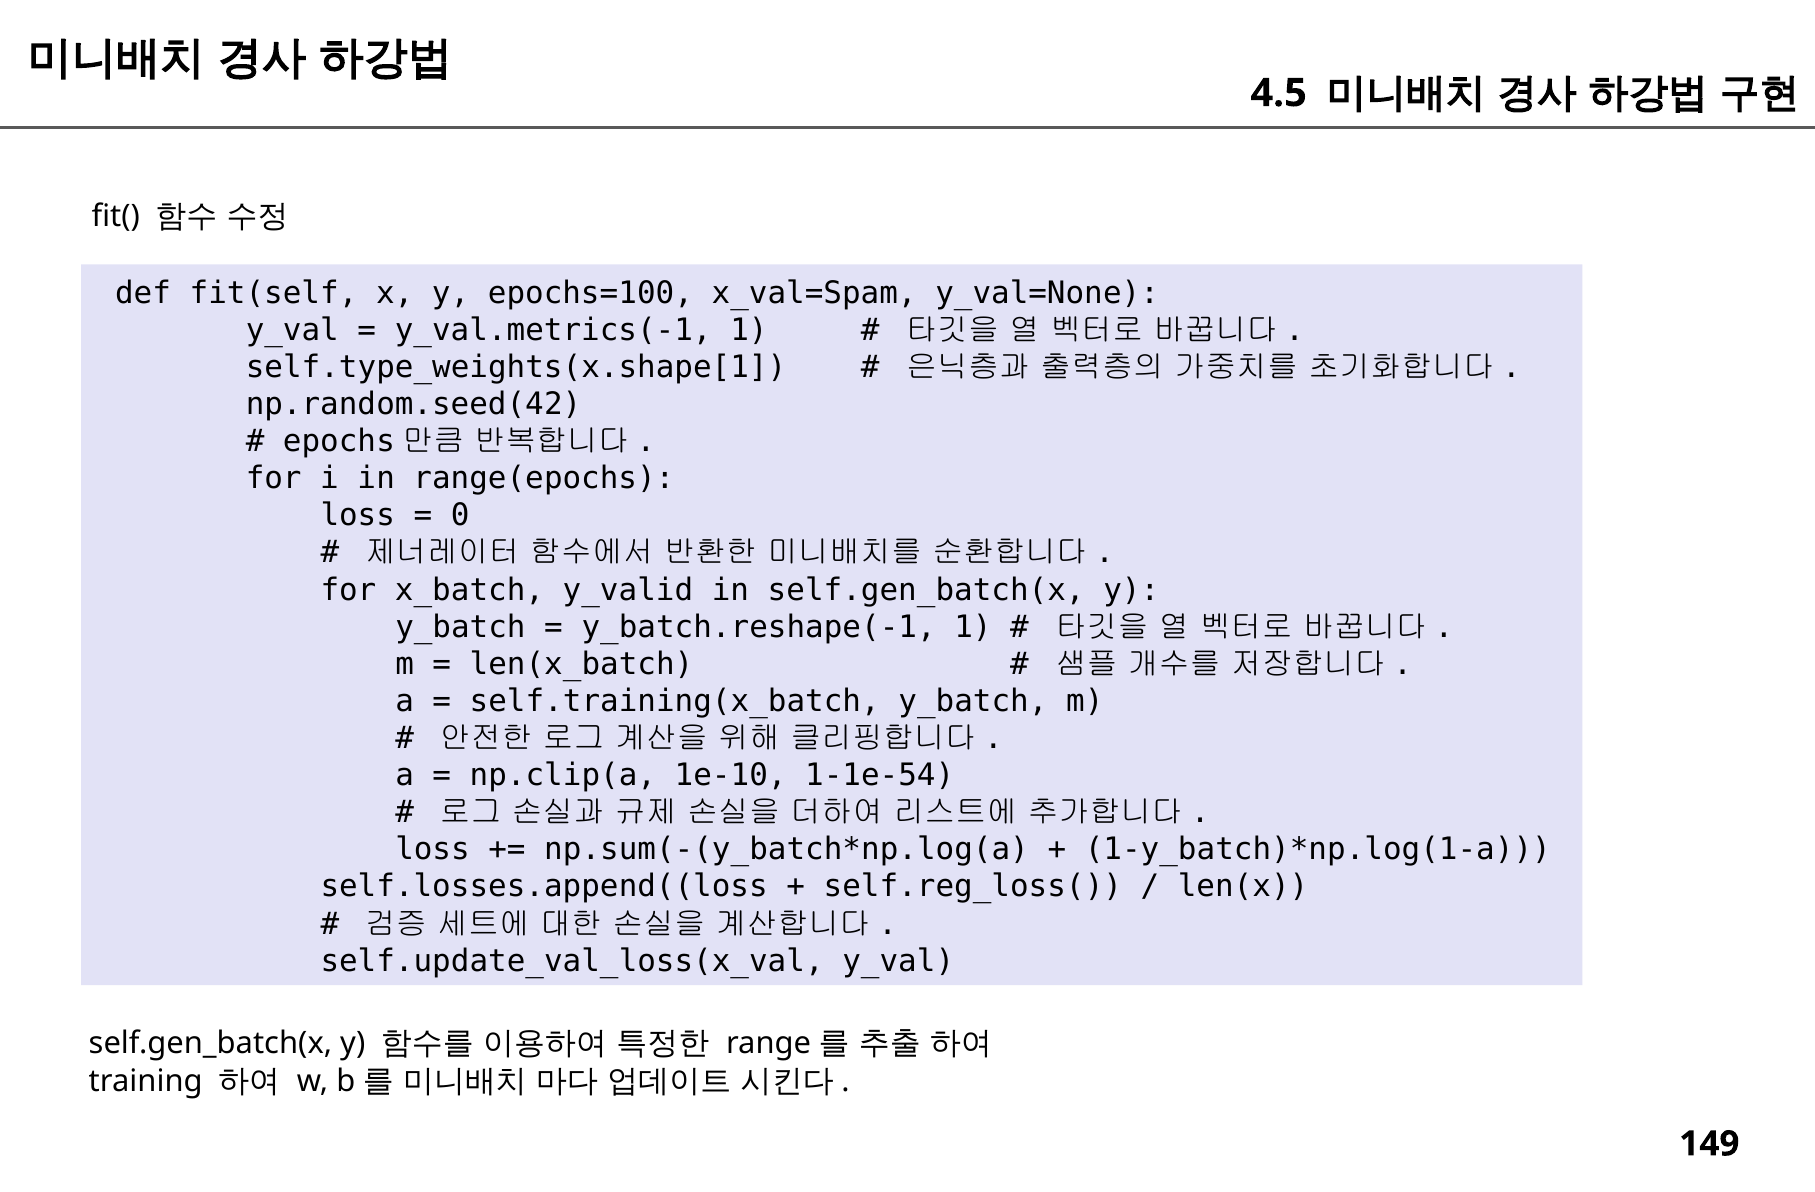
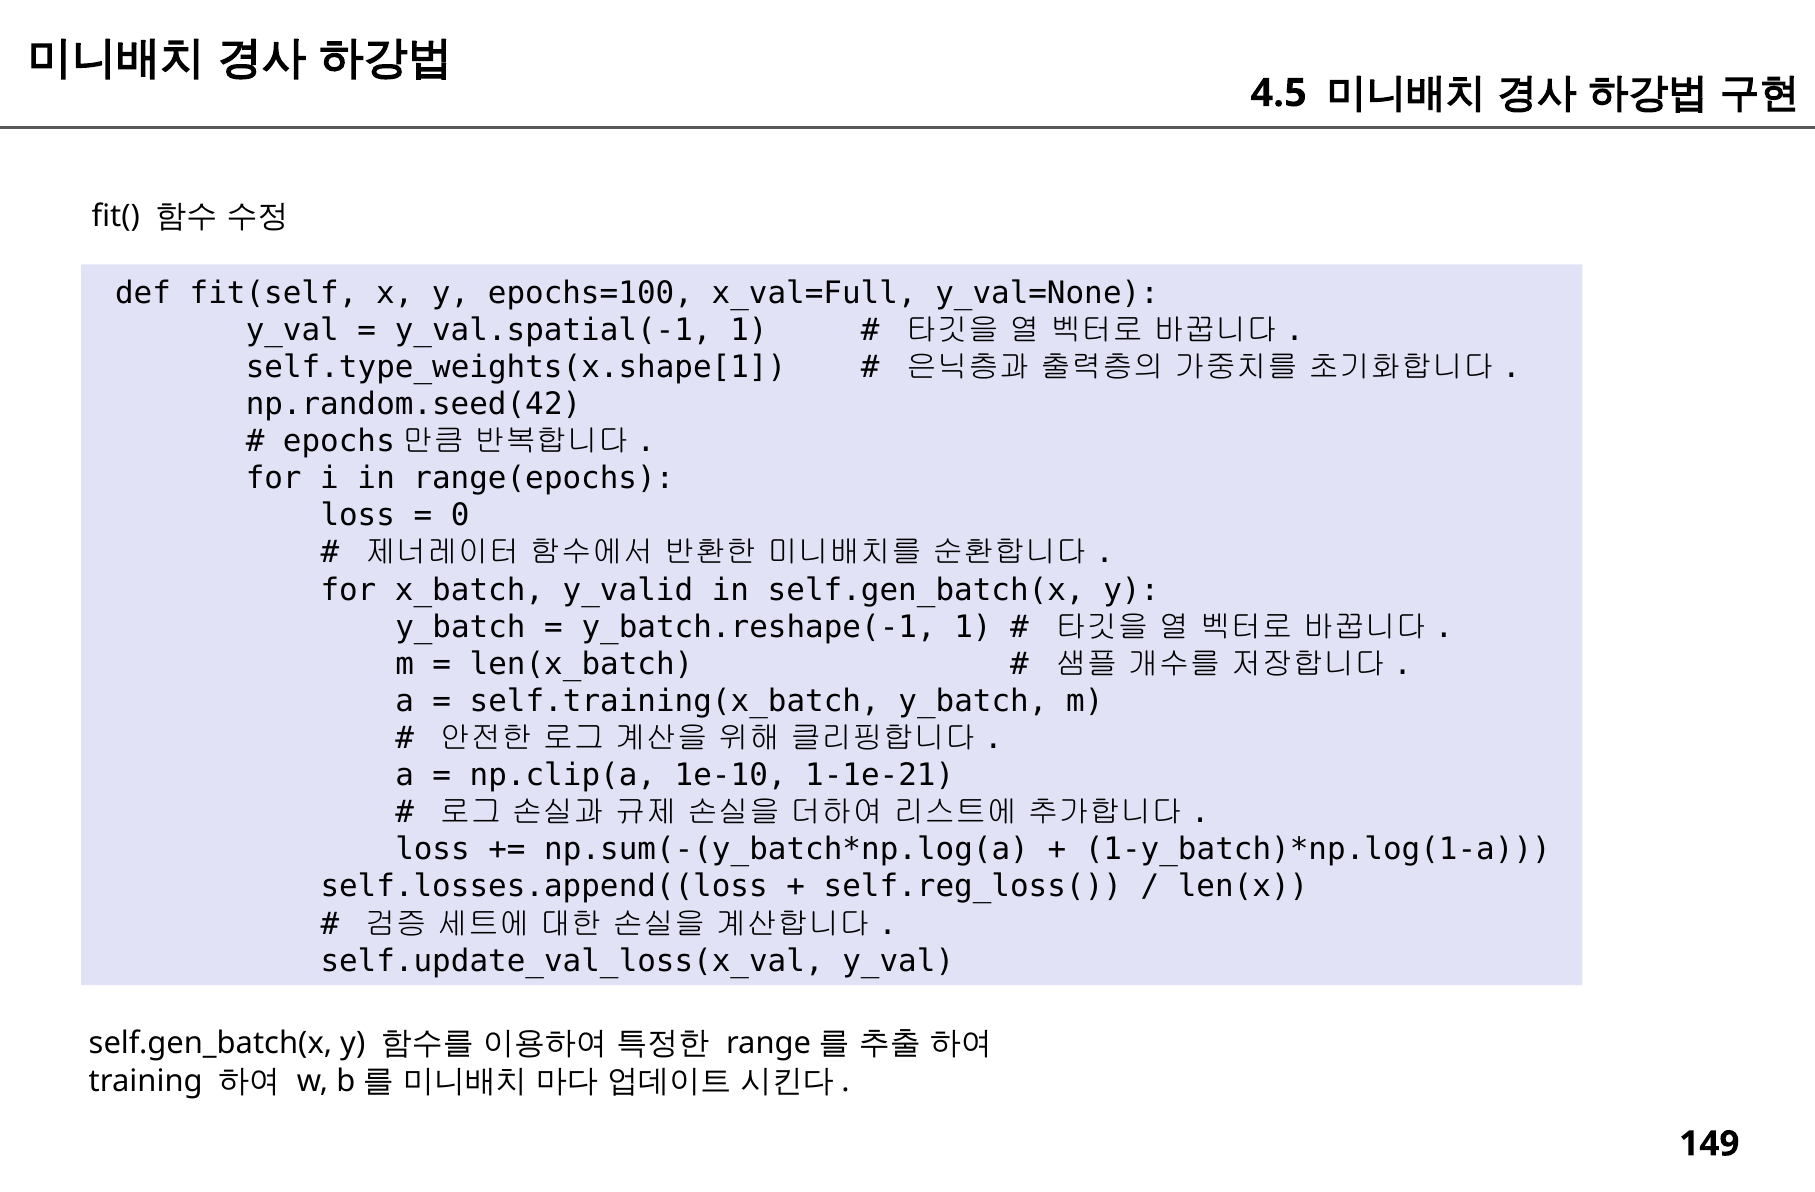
x_val=Spam: x_val=Spam -> x_val=Full
y_val.metrics(-1: y_val.metrics(-1 -> y_val.spatial(-1
1-1e-54: 1-1e-54 -> 1-1e-21
